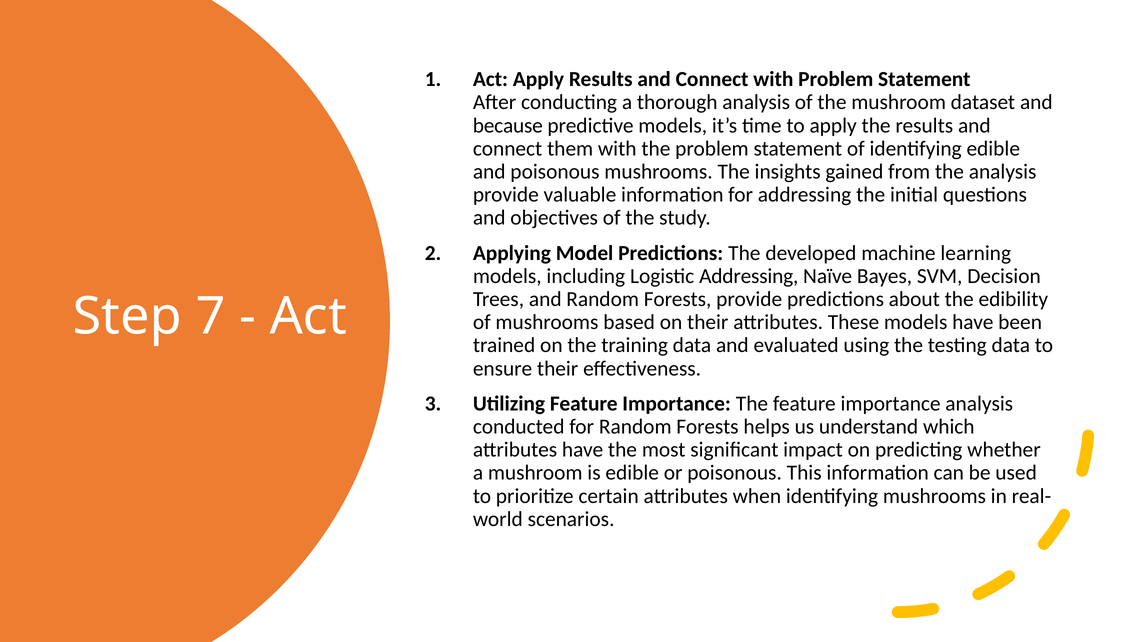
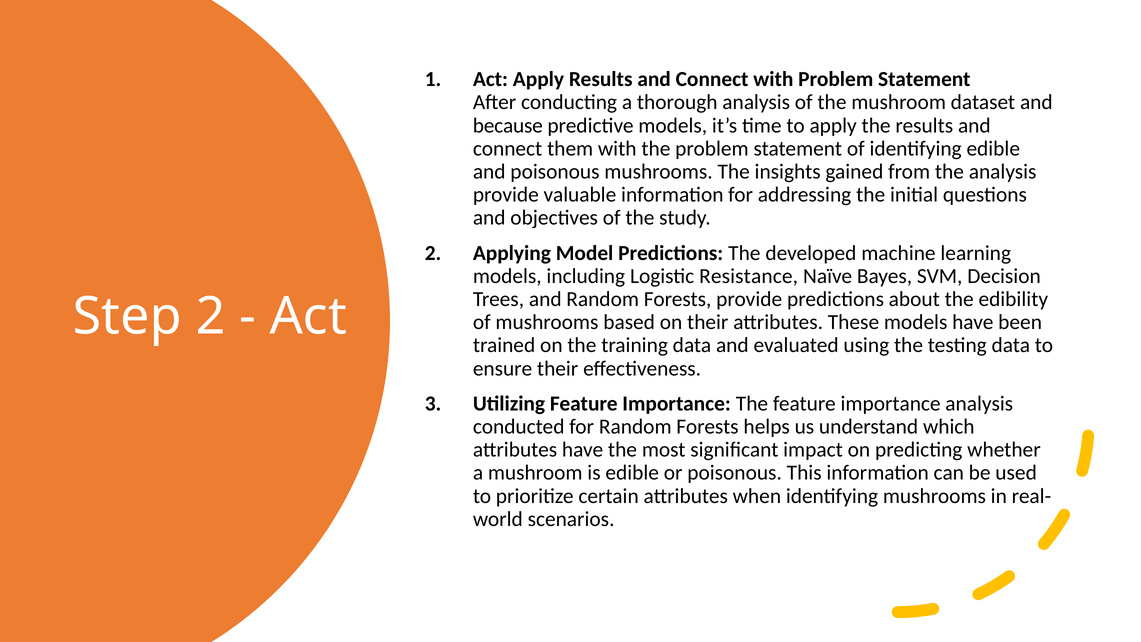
Logistic Addressing: Addressing -> Resistance
Step 7: 7 -> 2
